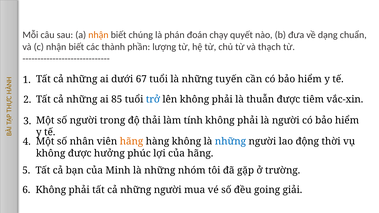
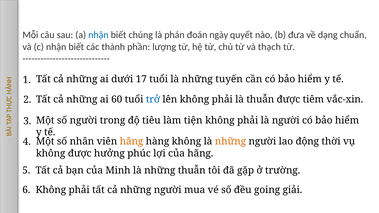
nhận at (98, 35) colour: orange -> blue
chạy: chạy -> ngày
67: 67 -> 17
85: 85 -> 60
thải: thải -> tiêu
tính: tính -> tiện
những at (230, 142) colour: blue -> orange
những nhóm: nhóm -> thuẫn
